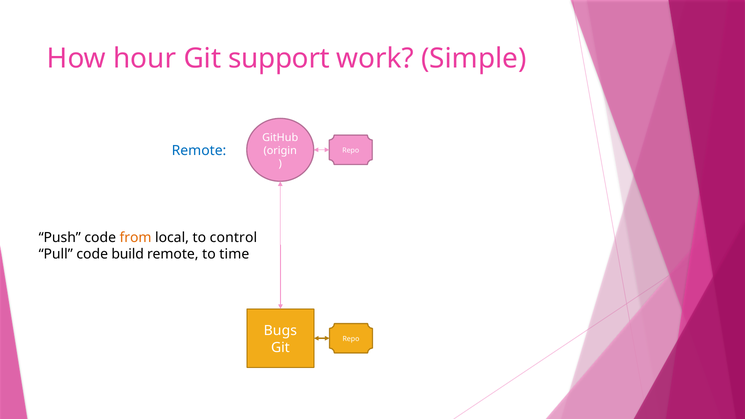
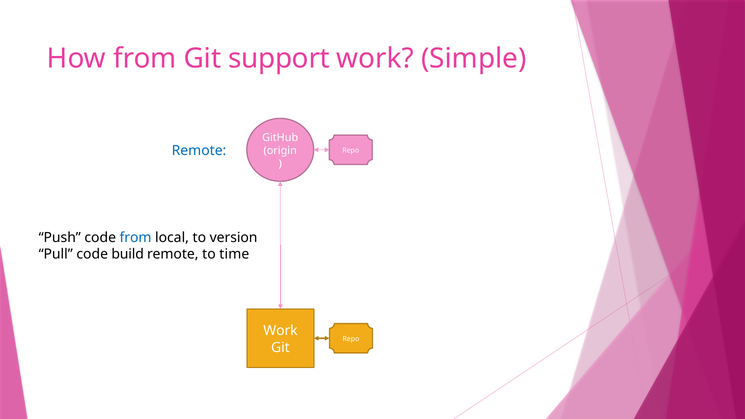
How hour: hour -> from
from at (136, 238) colour: orange -> blue
control: control -> version
Bugs at (280, 331): Bugs -> Work
